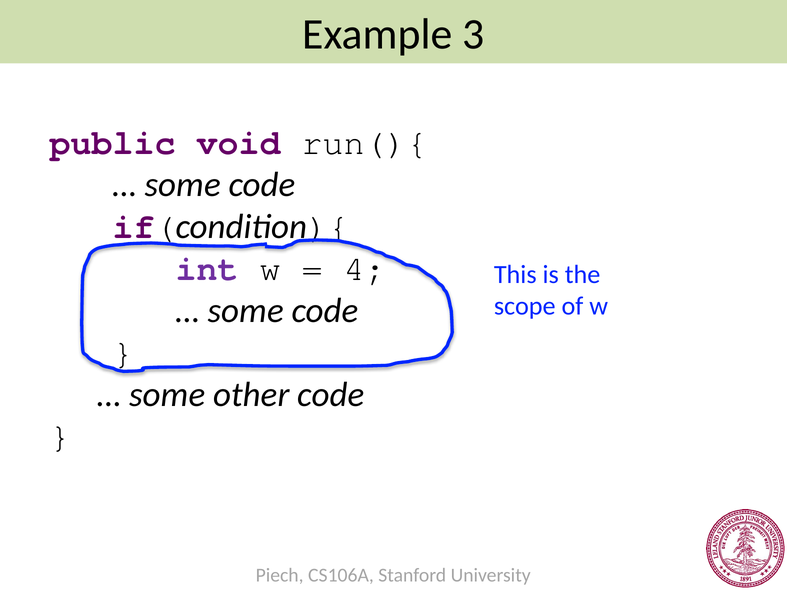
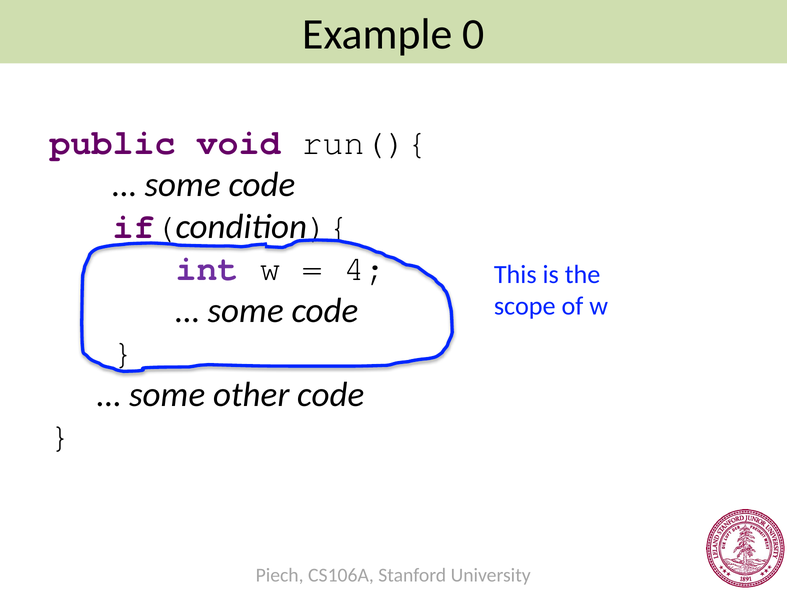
3: 3 -> 0
